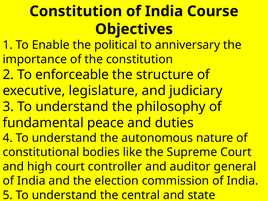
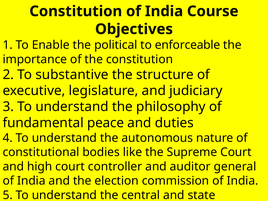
anniversary: anniversary -> enforceable
enforceable: enforceable -> substantive
